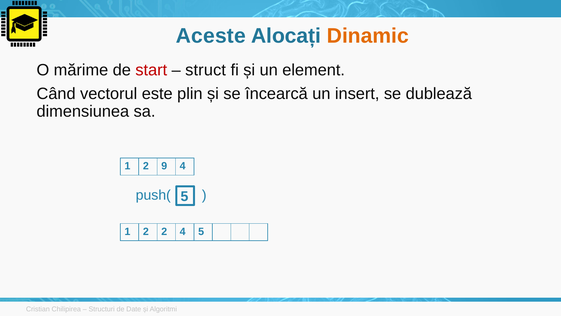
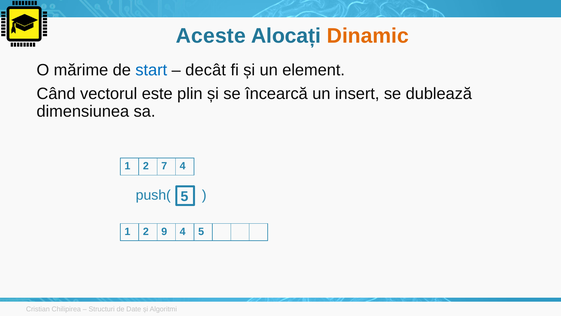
start colour: red -> blue
struct: struct -> decât
9: 9 -> 7
2 2: 2 -> 9
